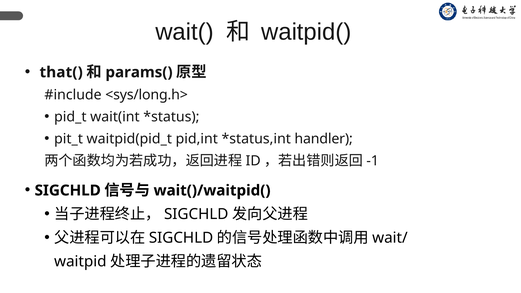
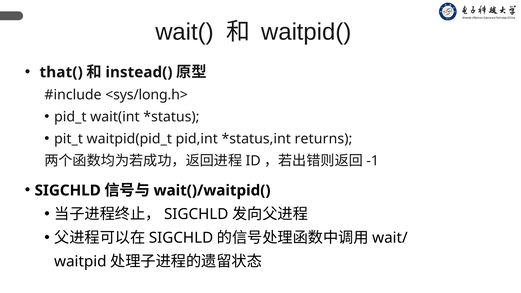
params(: params( -> instead(
handler: handler -> returns
